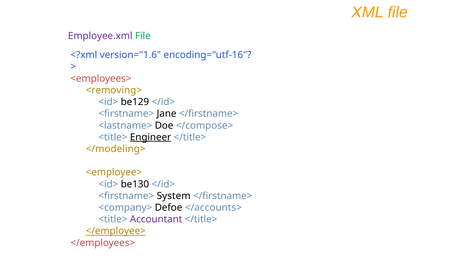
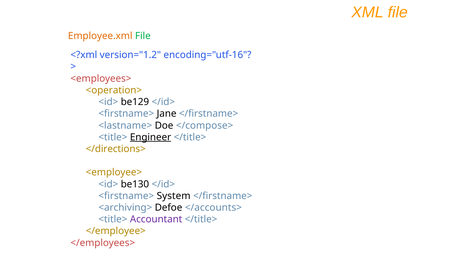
Employee.xml colour: purple -> orange
version="1.6: version="1.6 -> version="1.2
<removing>: <removing> -> <operation>
</modeling>: </modeling> -> </directions>
<company>: <company> -> <archiving>
</employee> underline: present -> none
